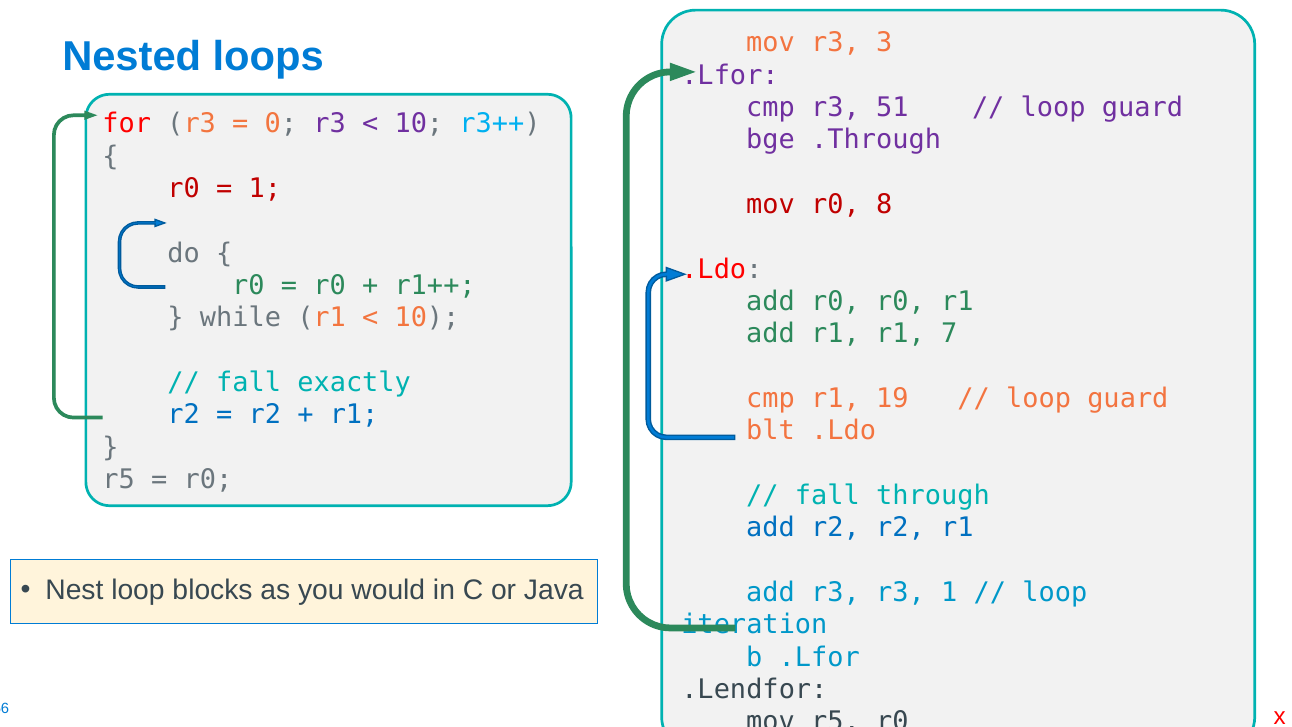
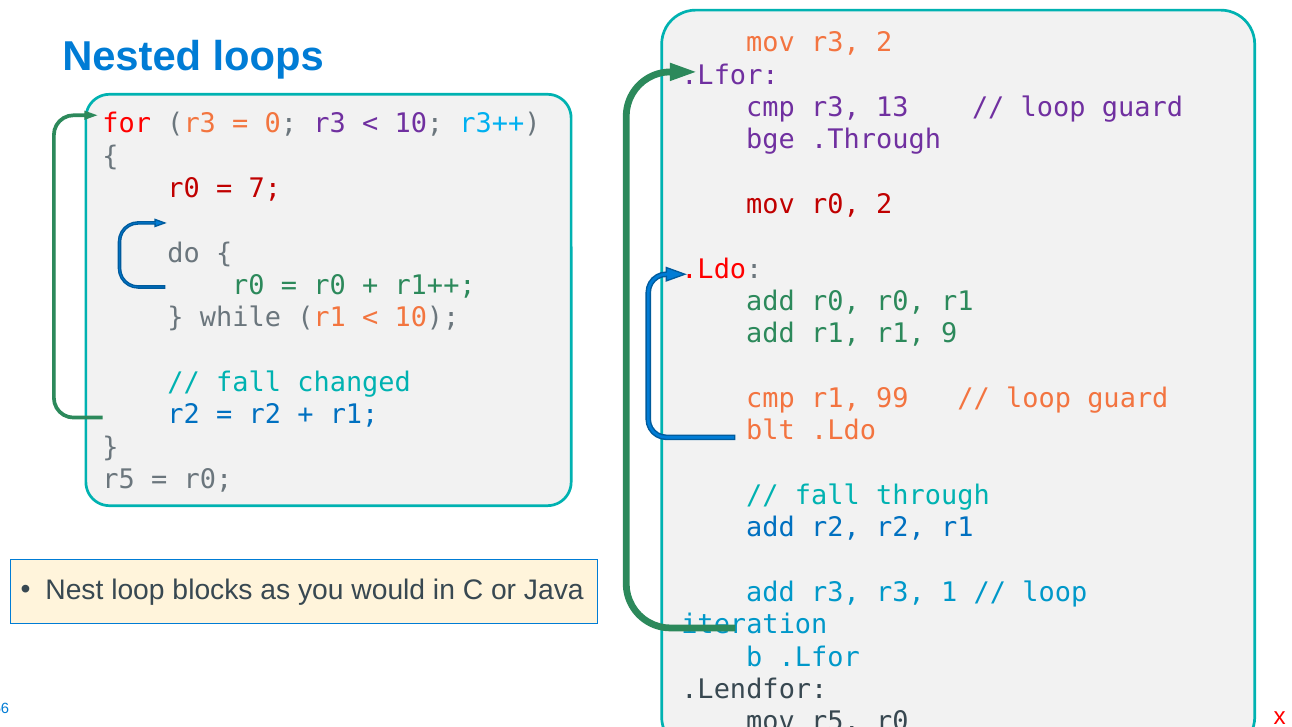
r3 3: 3 -> 2
51: 51 -> 13
1 at (265, 189): 1 -> 7
r0 8: 8 -> 2
7: 7 -> 9
exactly: exactly -> changed
19: 19 -> 99
